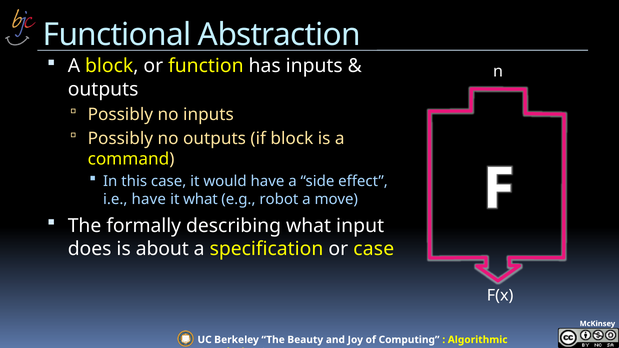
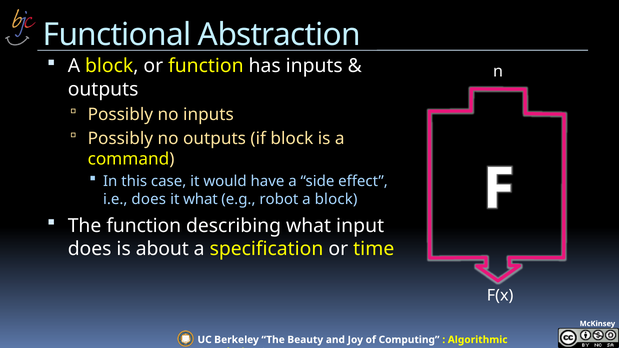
i.e have: have -> does
move at (336, 199): move -> block
The formally: formally -> function
or case: case -> time
